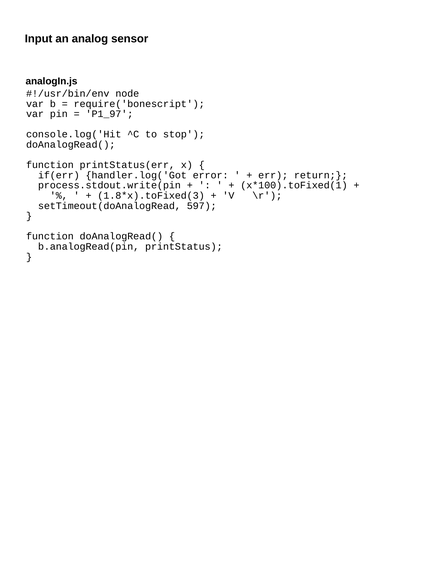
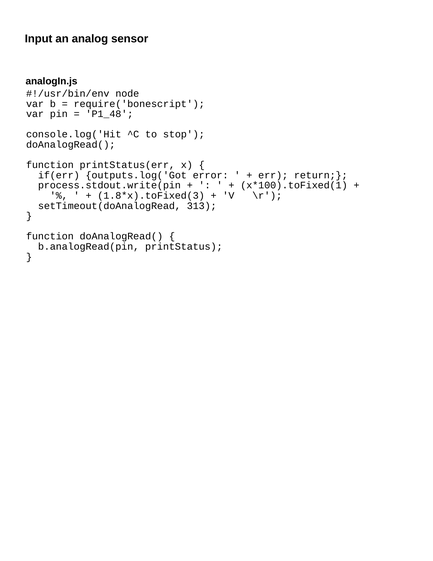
P1_97: P1_97 -> P1_48
handler.log('Got: handler.log('Got -> outputs.log('Got
597: 597 -> 313
